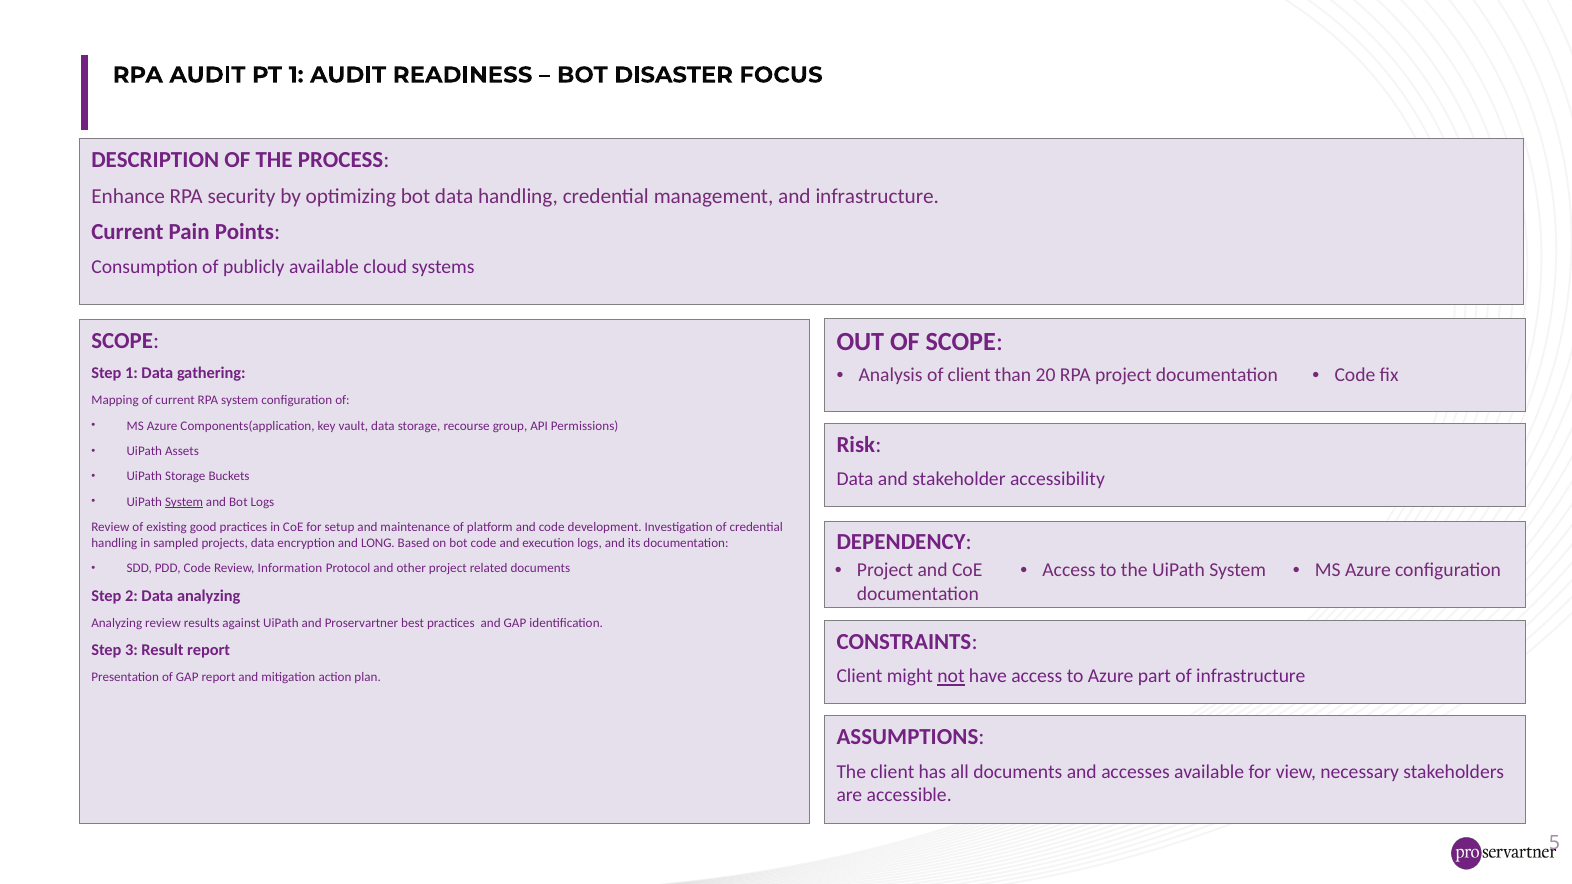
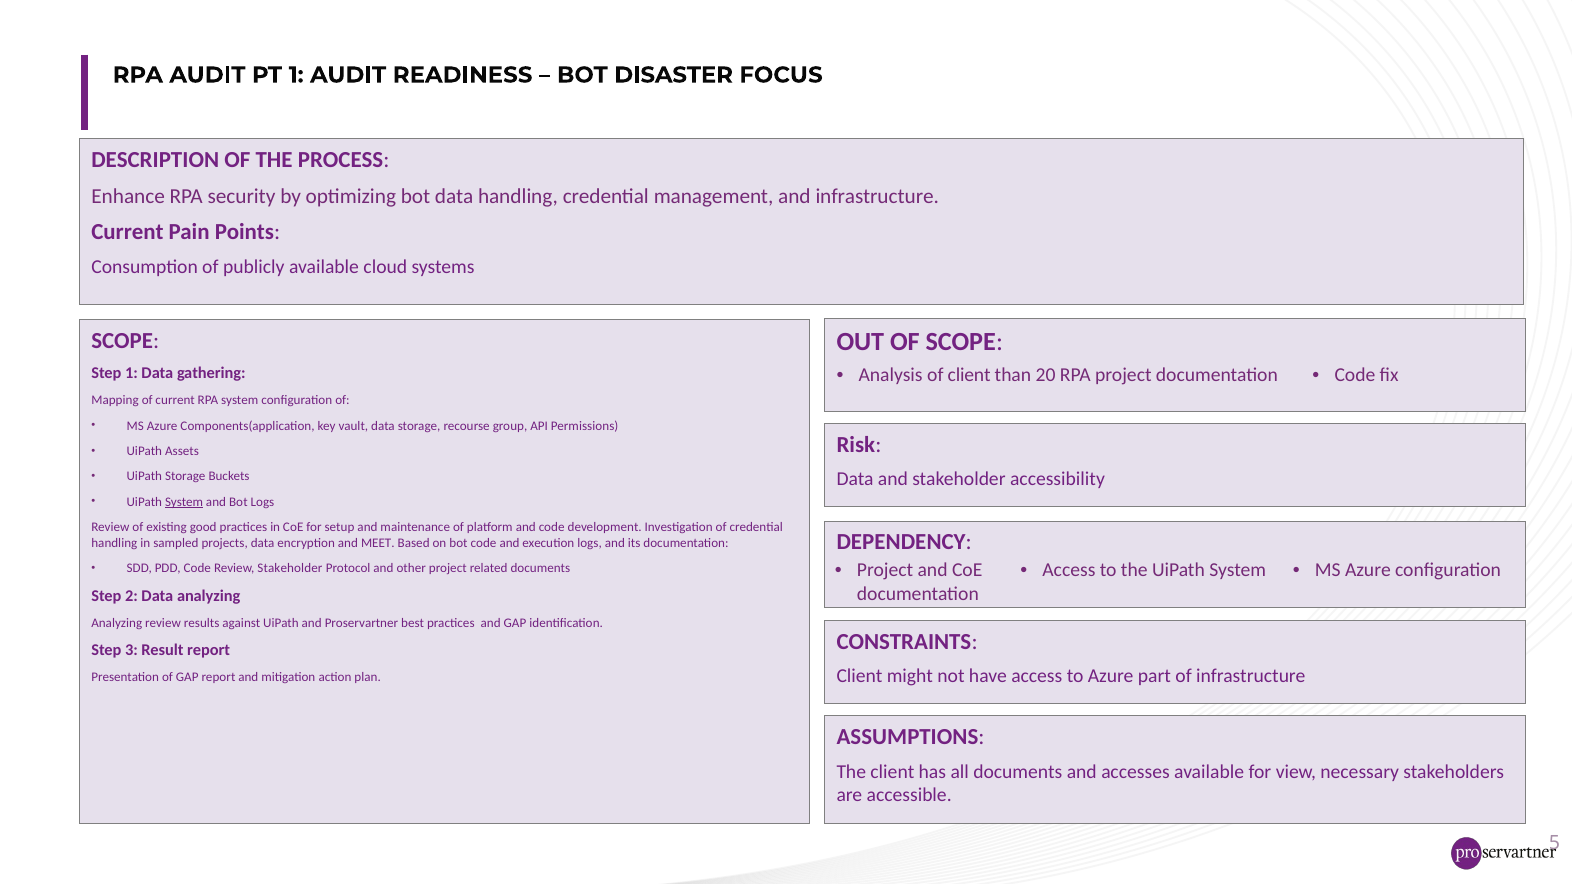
LONG: LONG -> MEET
Review Information: Information -> Stakeholder
not underline: present -> none
